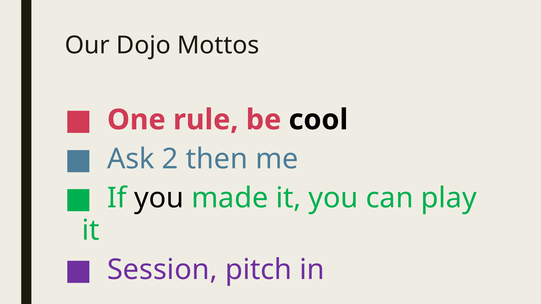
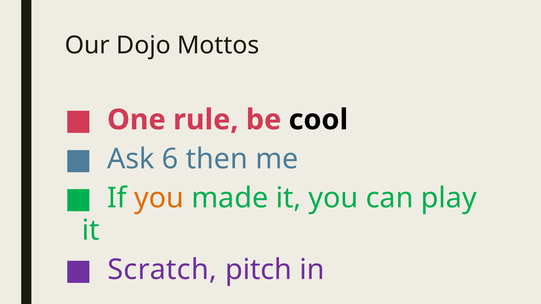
2: 2 -> 6
you at (159, 198) colour: black -> orange
Session: Session -> Scratch
